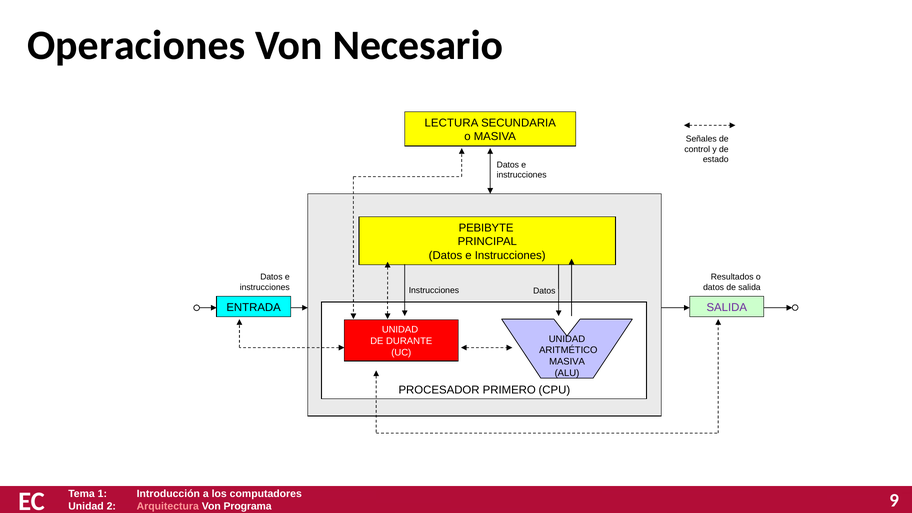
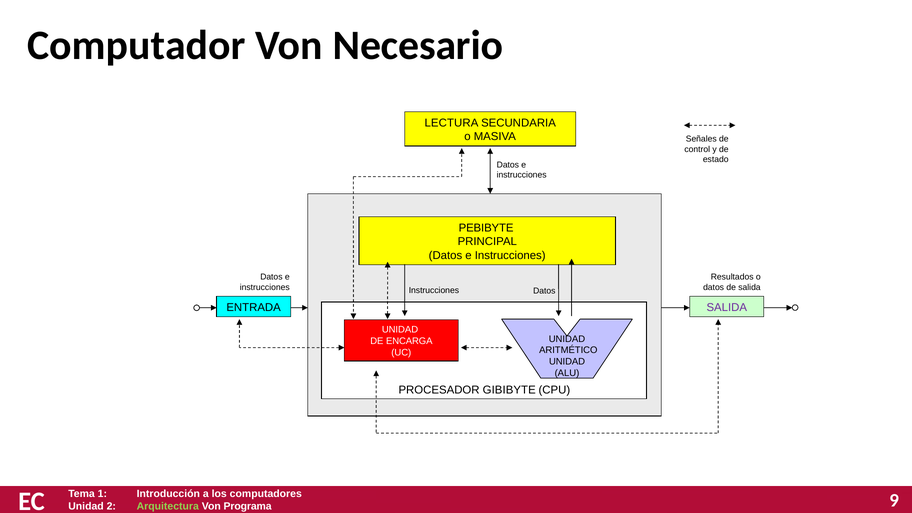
Operaciones: Operaciones -> Computador
DURANTE: DURANTE -> ENCARGA
MASIVA at (567, 362): MASIVA -> UNIDAD
PRIMERO: PRIMERO -> GIBIBYTE
Arquitectura colour: pink -> light green
